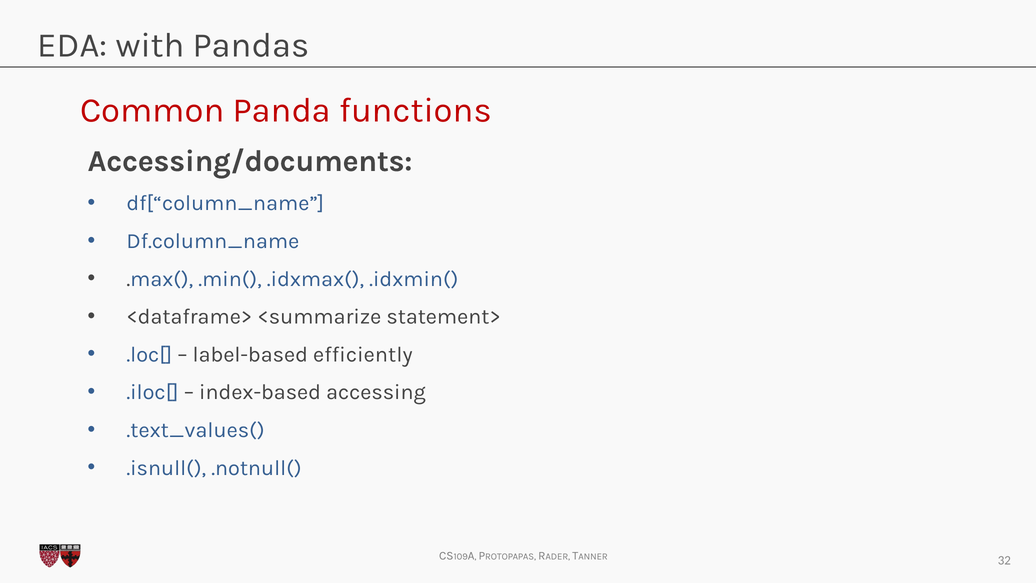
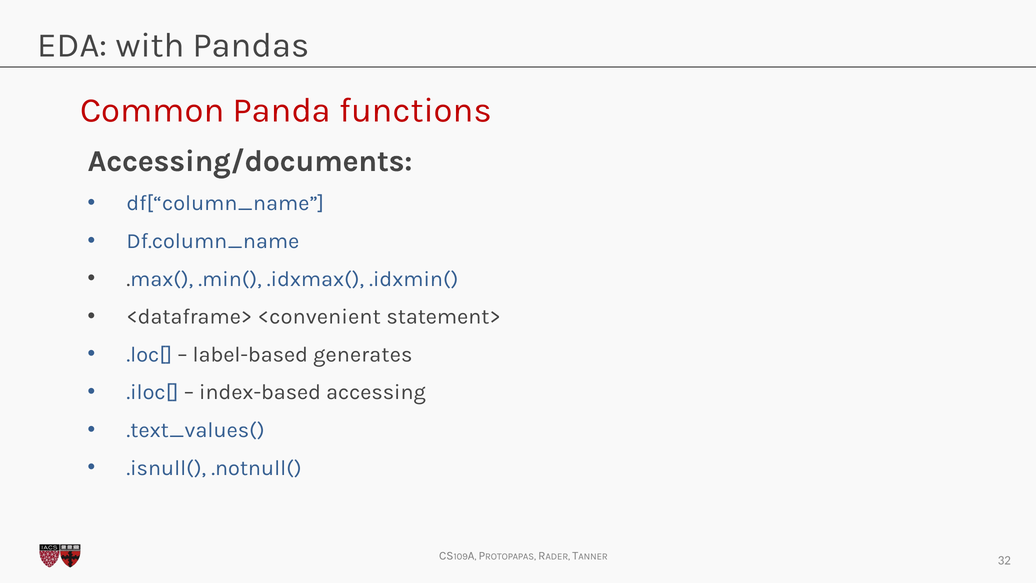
<summarize: <summarize -> <convenient
efficiently: efficiently -> generates
